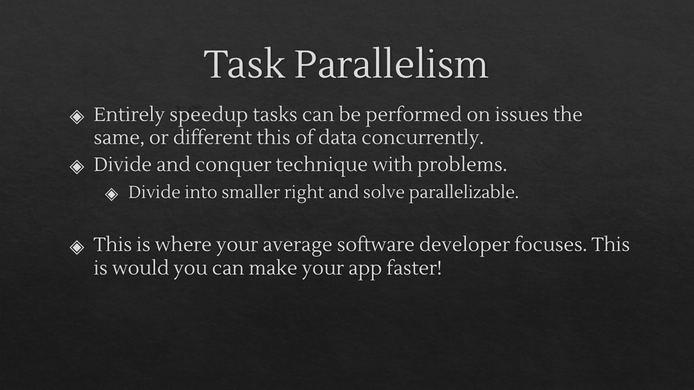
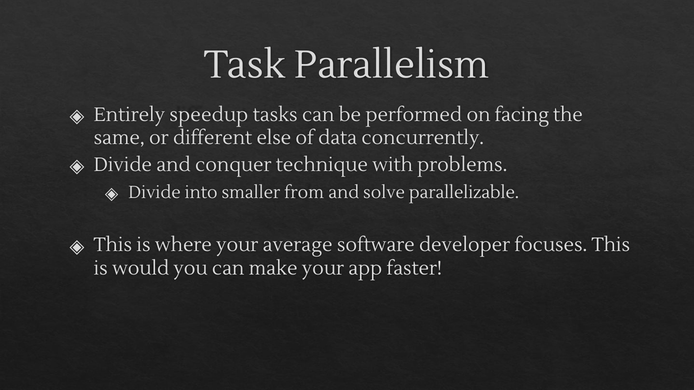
issues: issues -> facing
different this: this -> else
right: right -> from
